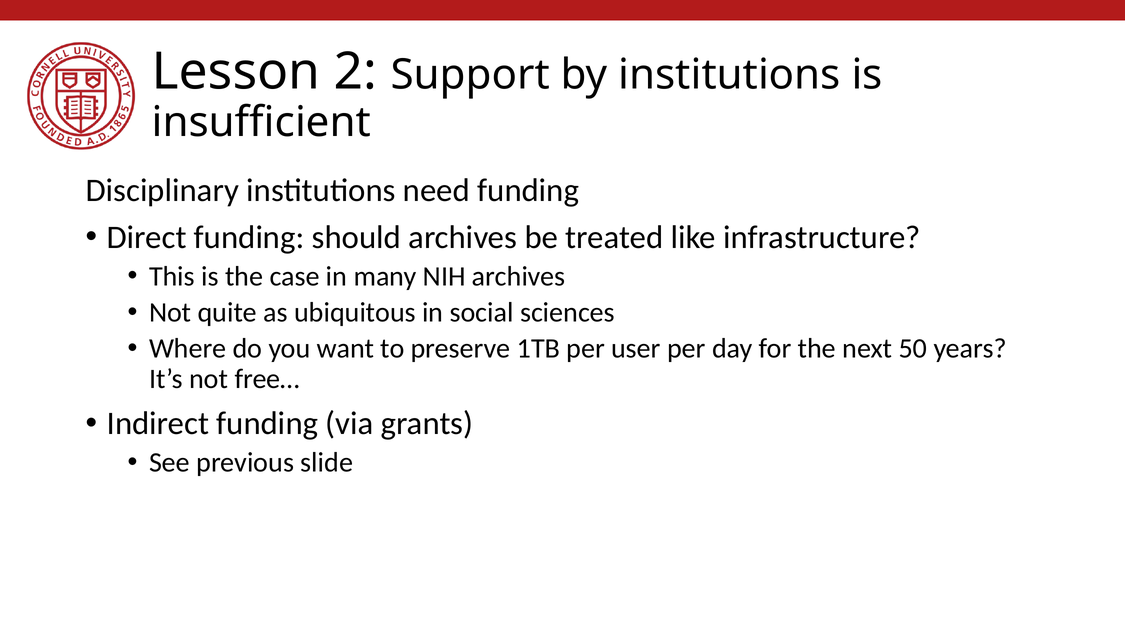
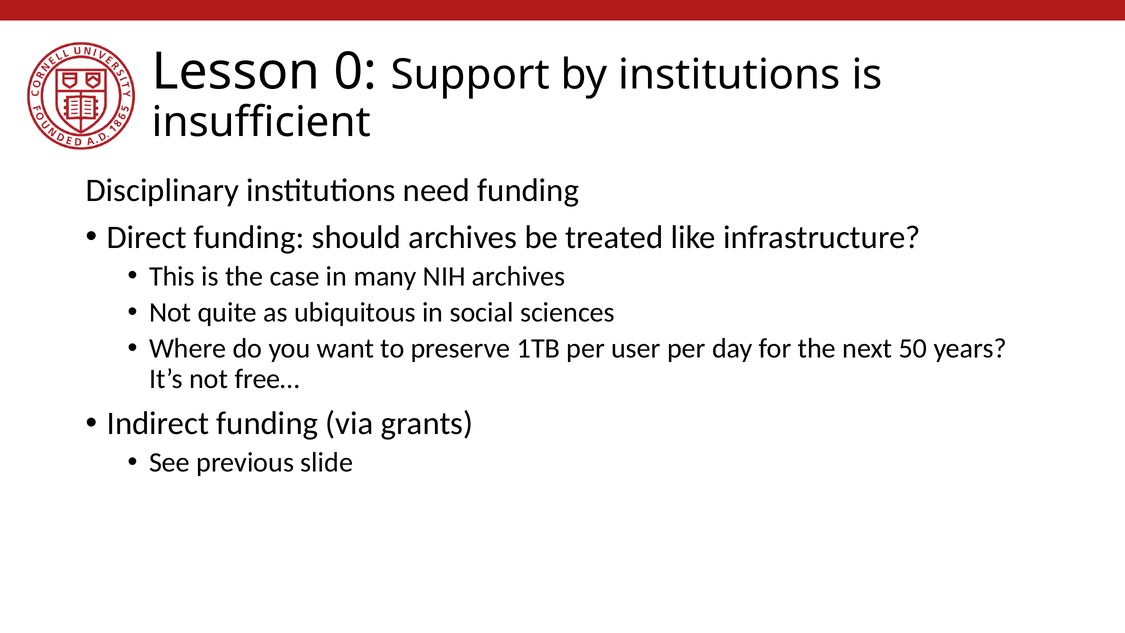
2: 2 -> 0
